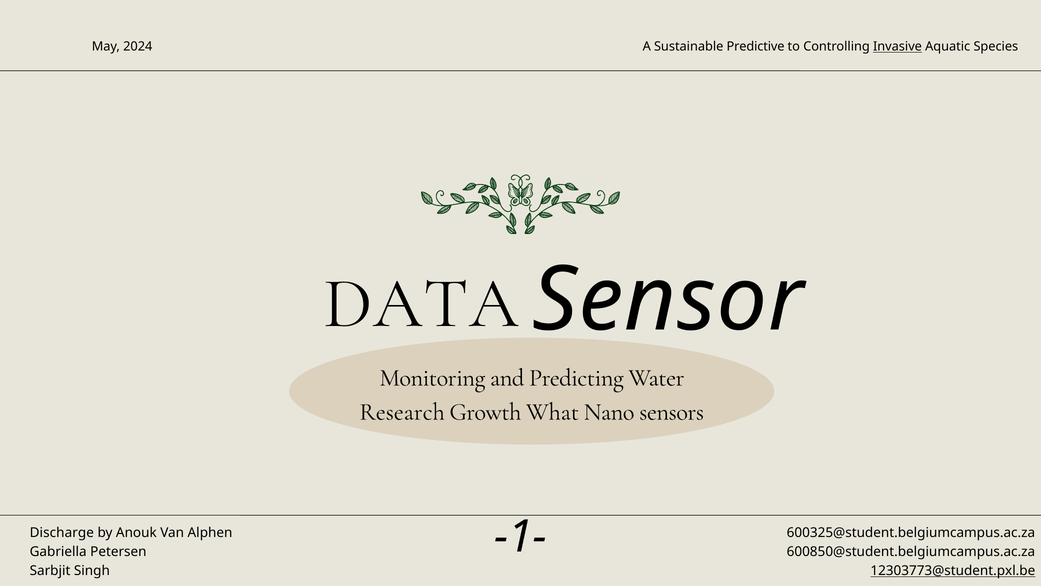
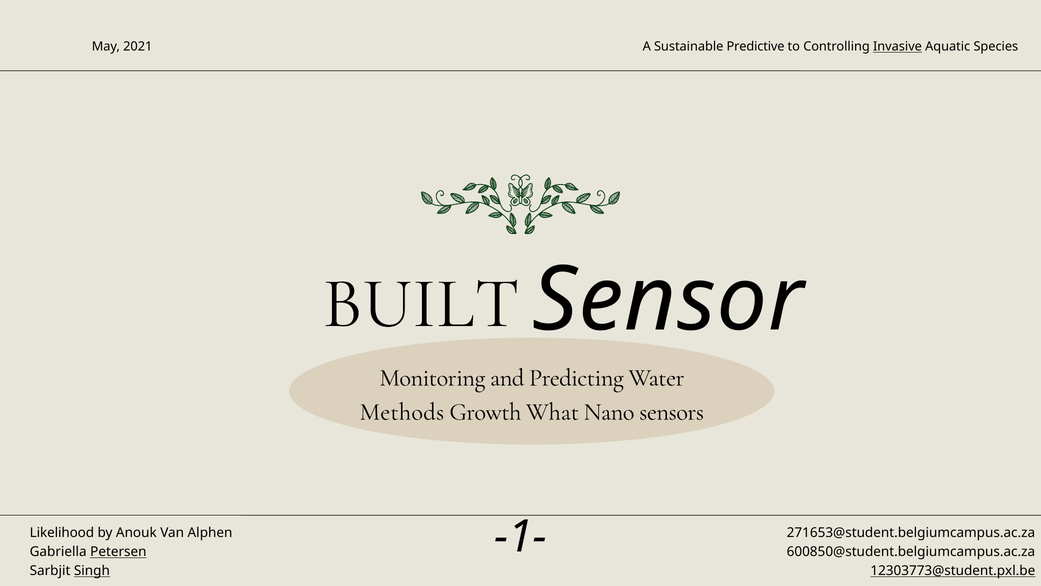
2024: 2024 -> 2021
DATA: DATA -> BUILT
Research: Research -> Methods
600325@student.belgiumcampus.ac.za: 600325@student.belgiumcampus.ac.za -> 271653@student.belgiumcampus.ac.za
Discharge: Discharge -> Likelihood
Petersen underline: none -> present
Singh underline: none -> present
